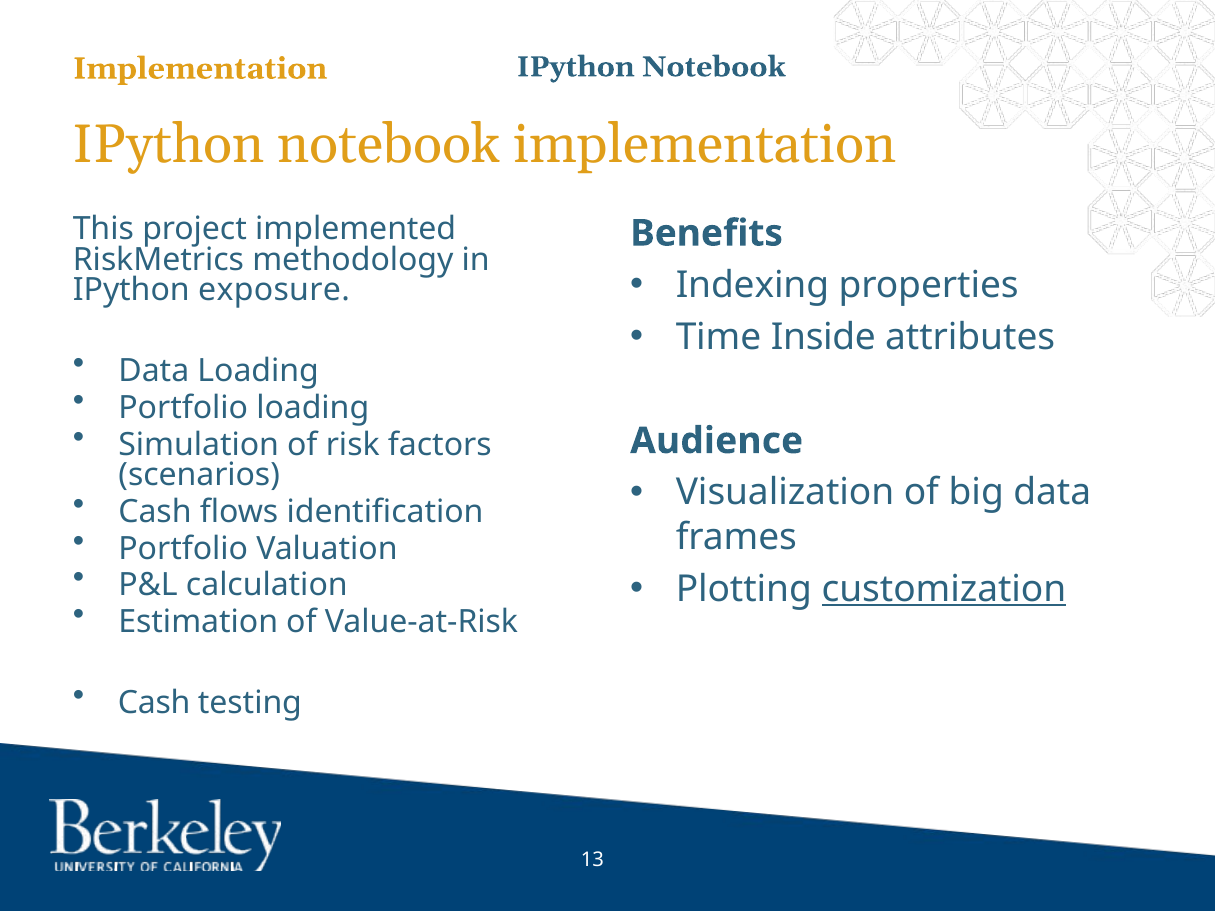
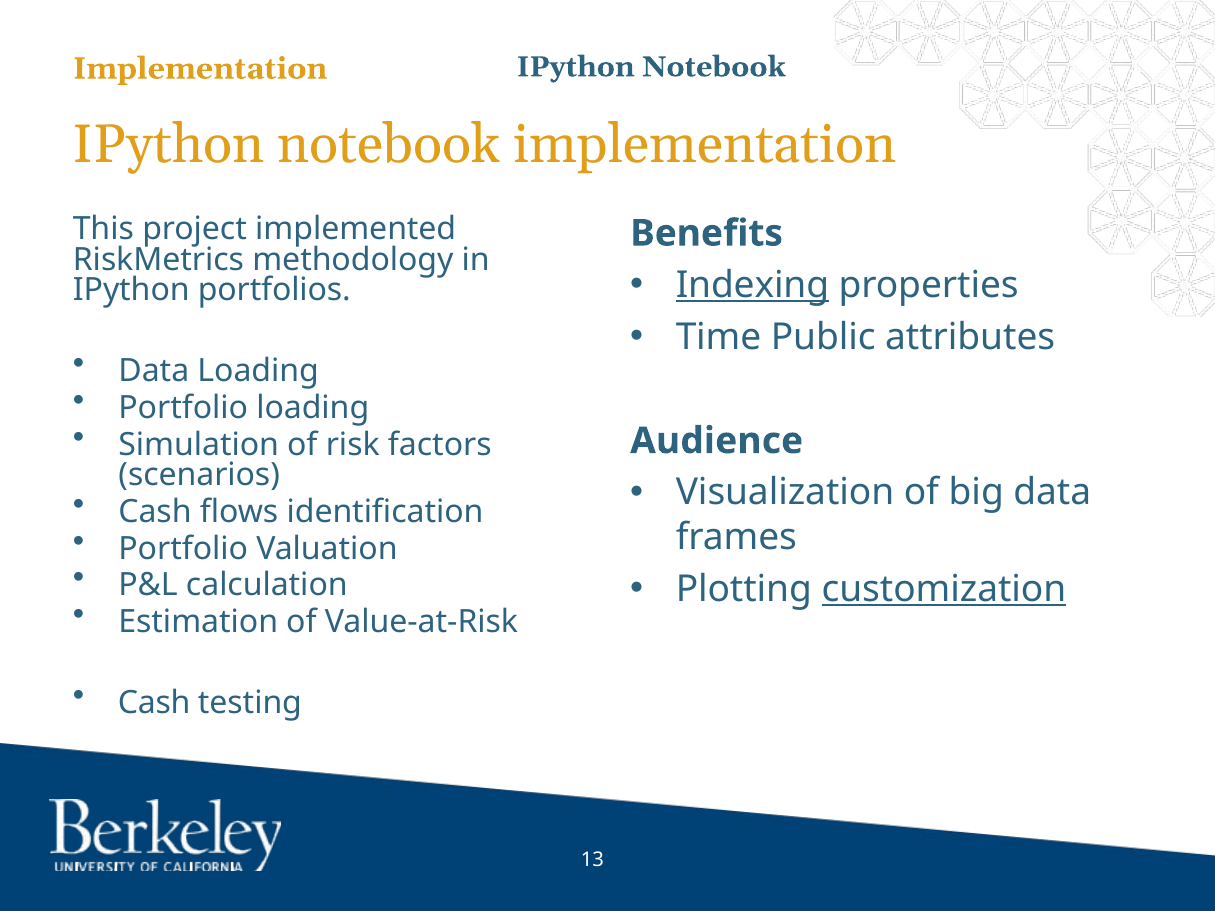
Indexing underline: none -> present
exposure: exposure -> portfolios
Inside: Inside -> Public
